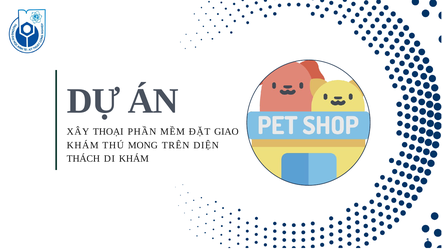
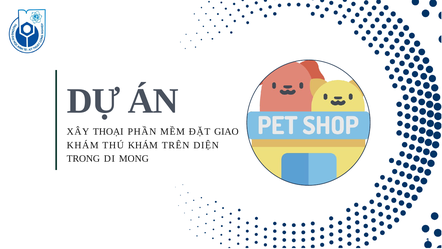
THÚ MONG: MONG -> KHÁM
THÁCH: THÁCH -> TRONG
DI KHÁM: KHÁM -> MONG
